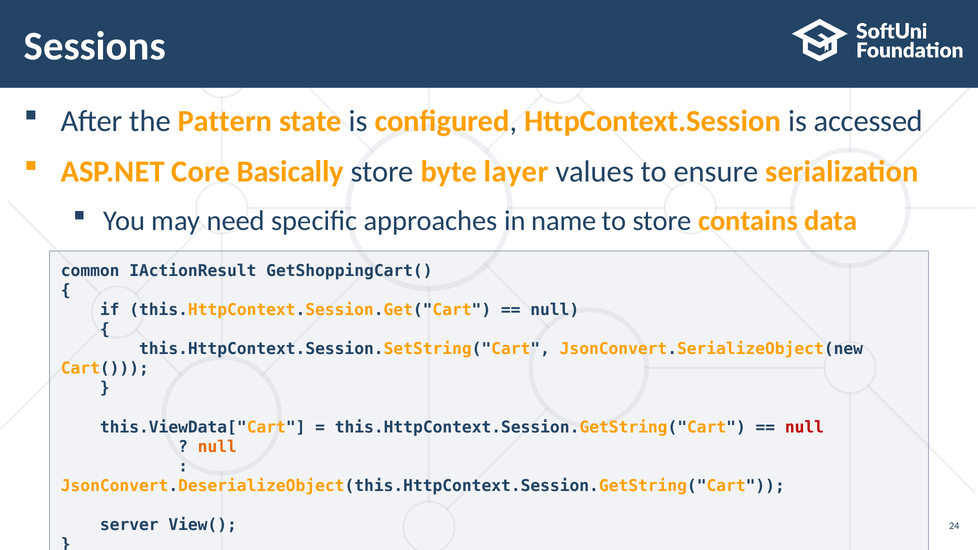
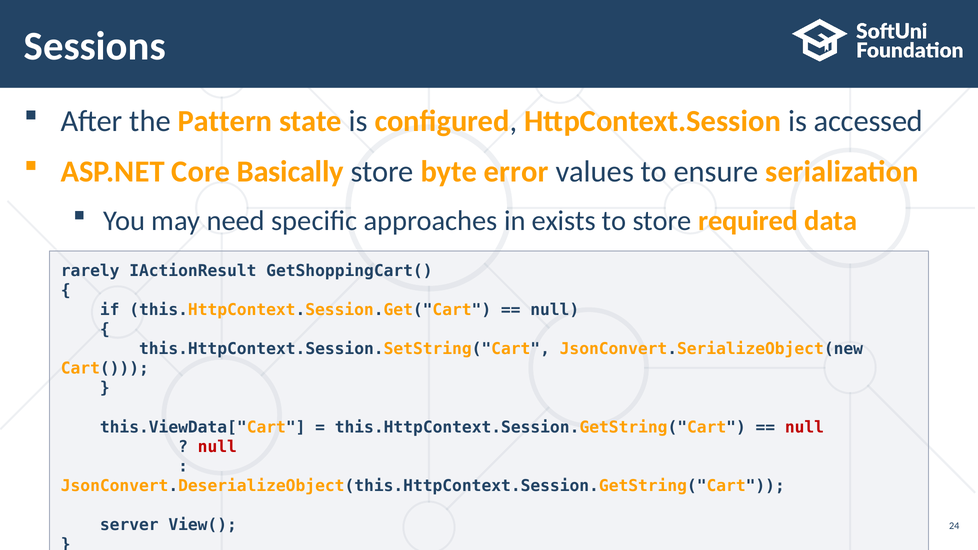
layer: layer -> error
name: name -> exists
contains: contains -> required
common: common -> rarely
null at (217, 447) colour: orange -> red
